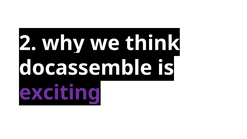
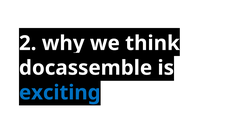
exciting colour: purple -> blue
